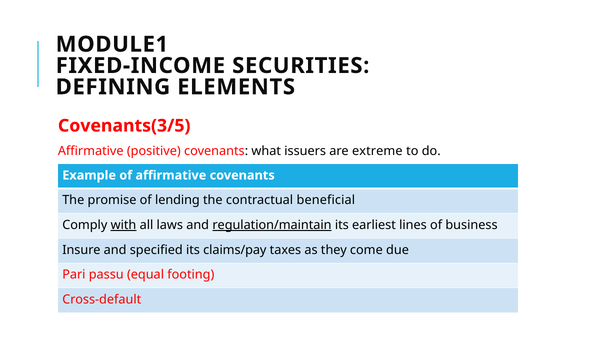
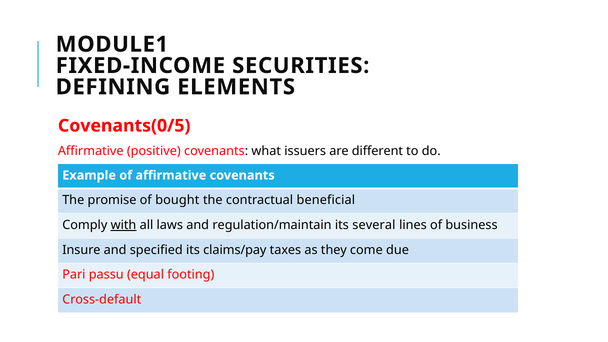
Covenants(3/5: Covenants(3/5 -> Covenants(0/5
extreme: extreme -> different
lending: lending -> bought
regulation/maintain underline: present -> none
earliest: earliest -> several
